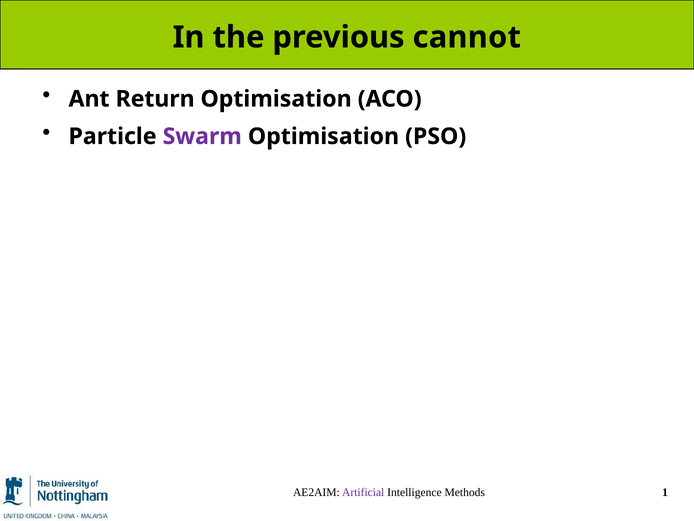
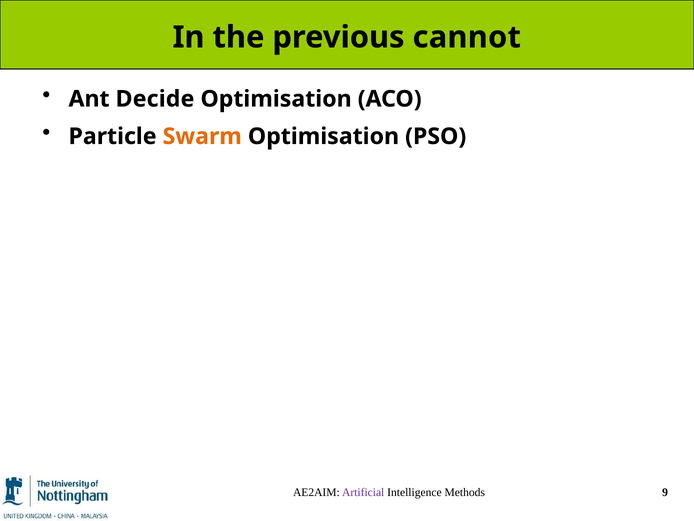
Return: Return -> Decide
Swarm colour: purple -> orange
1: 1 -> 9
